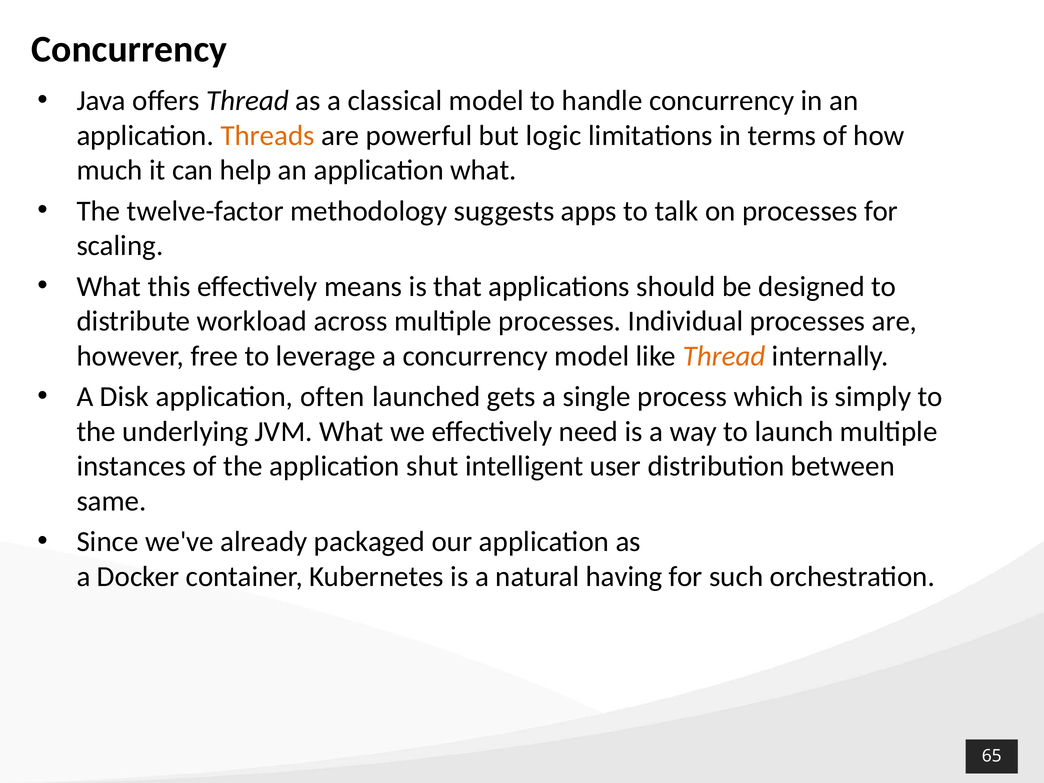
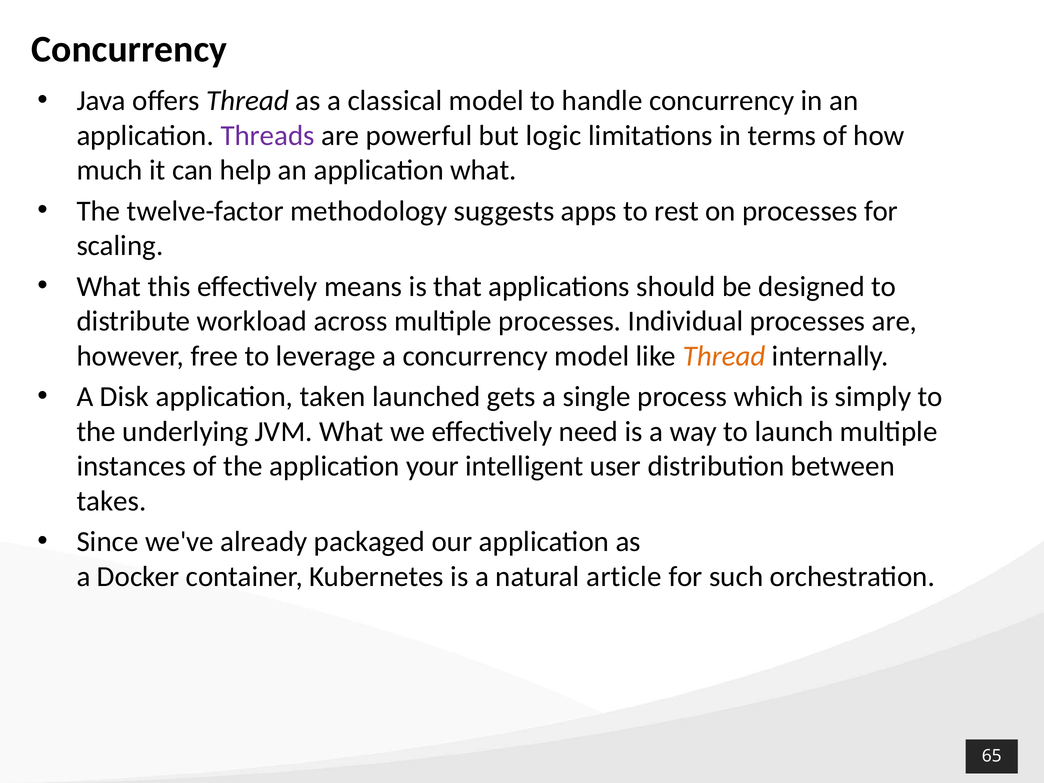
Threads colour: orange -> purple
talk: talk -> rest
often: often -> taken
shut: shut -> your
same: same -> takes
having: having -> article
